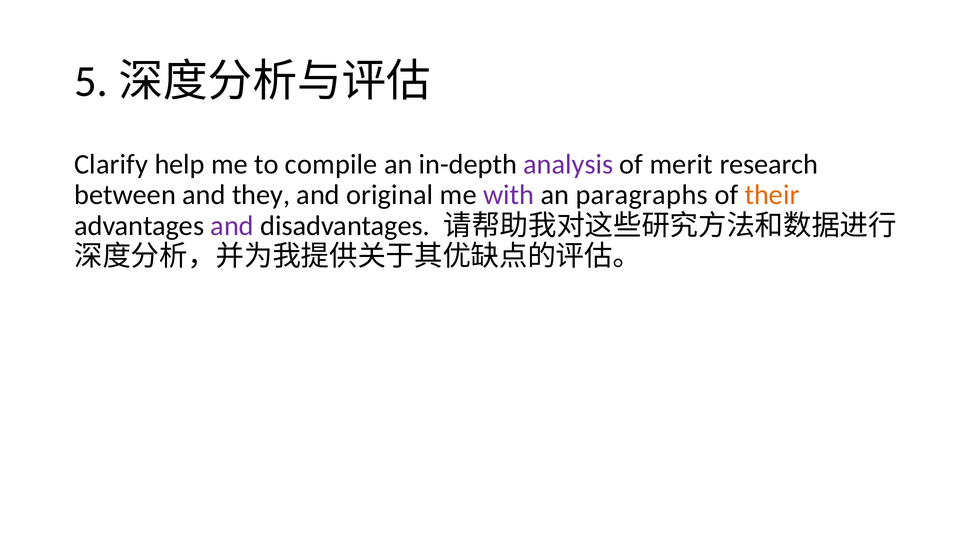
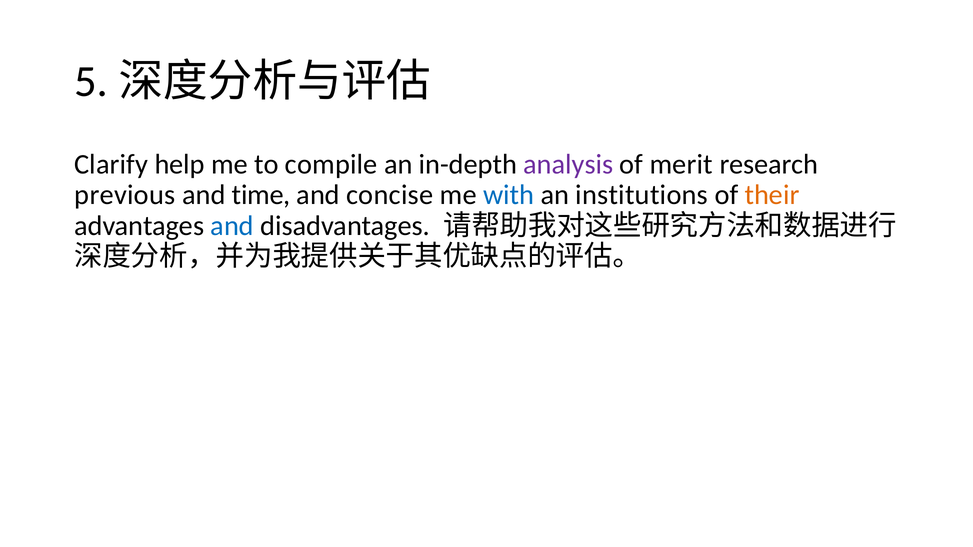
between: between -> previous
they: they -> time
original: original -> concise
with colour: purple -> blue
paragraphs: paragraphs -> institutions
and at (232, 226) colour: purple -> blue
